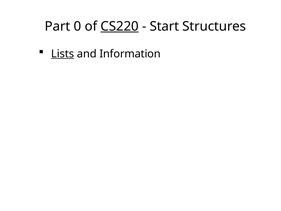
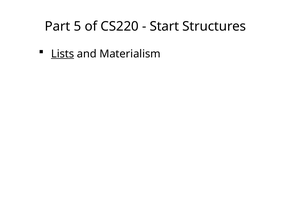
0: 0 -> 5
CS220 underline: present -> none
Information: Information -> Materialism
